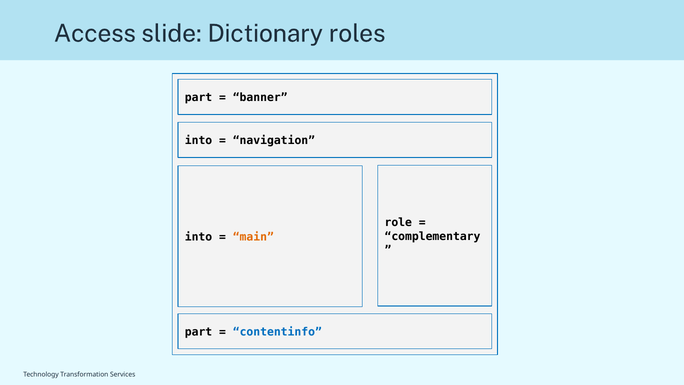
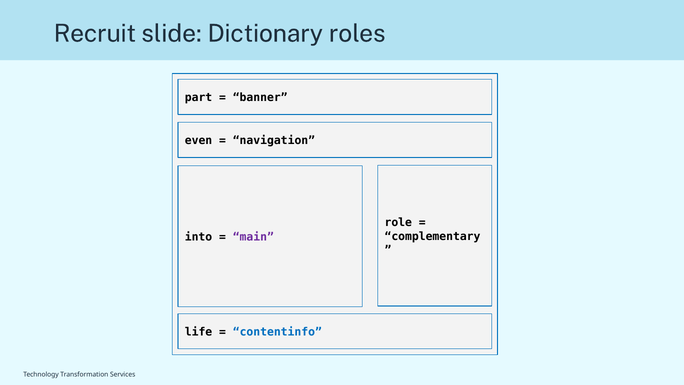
Access: Access -> Recruit
into at (199, 141): into -> even
main colour: orange -> purple
part at (199, 332): part -> life
